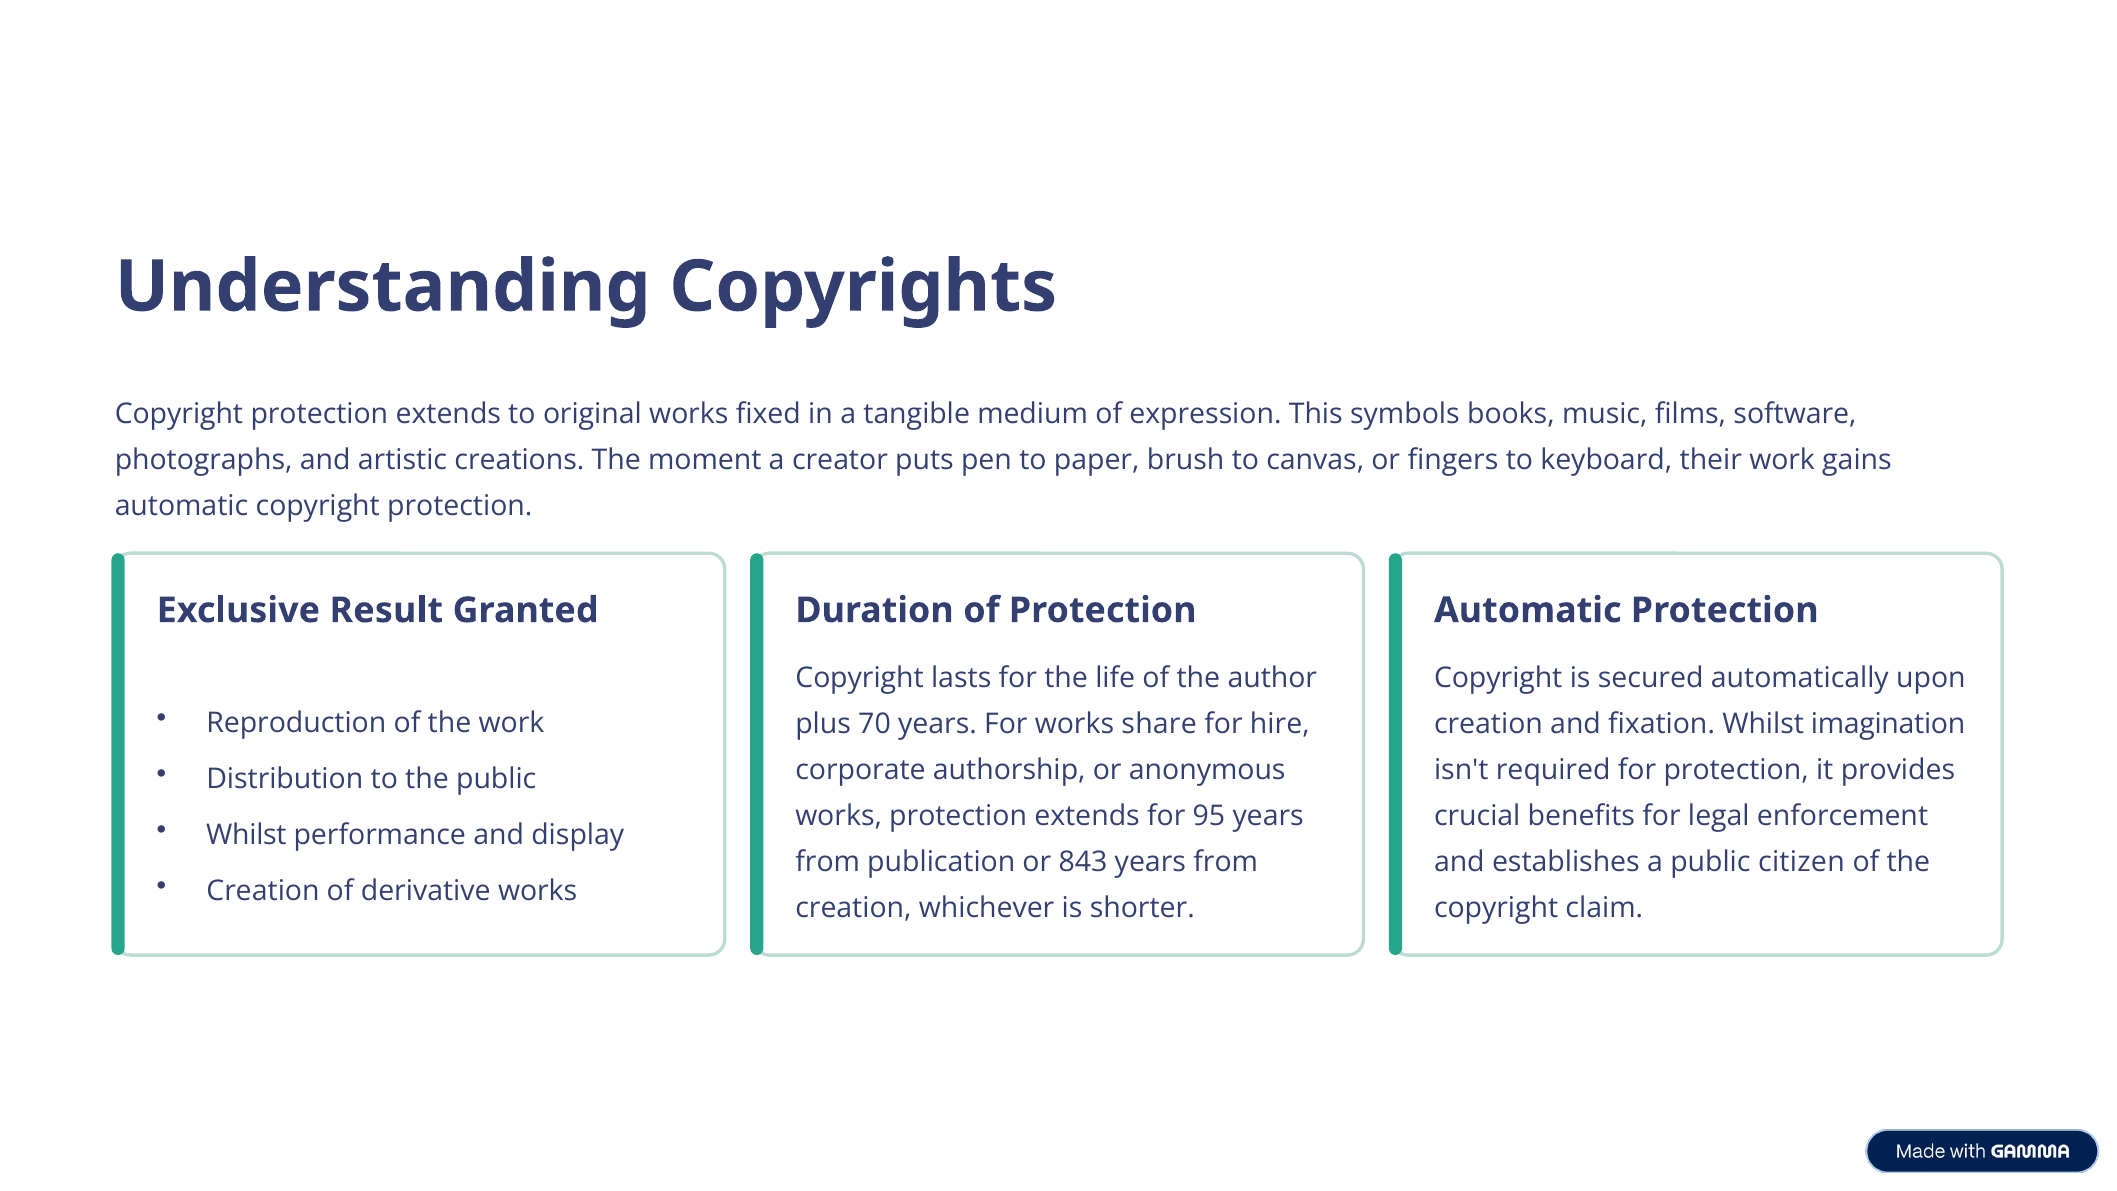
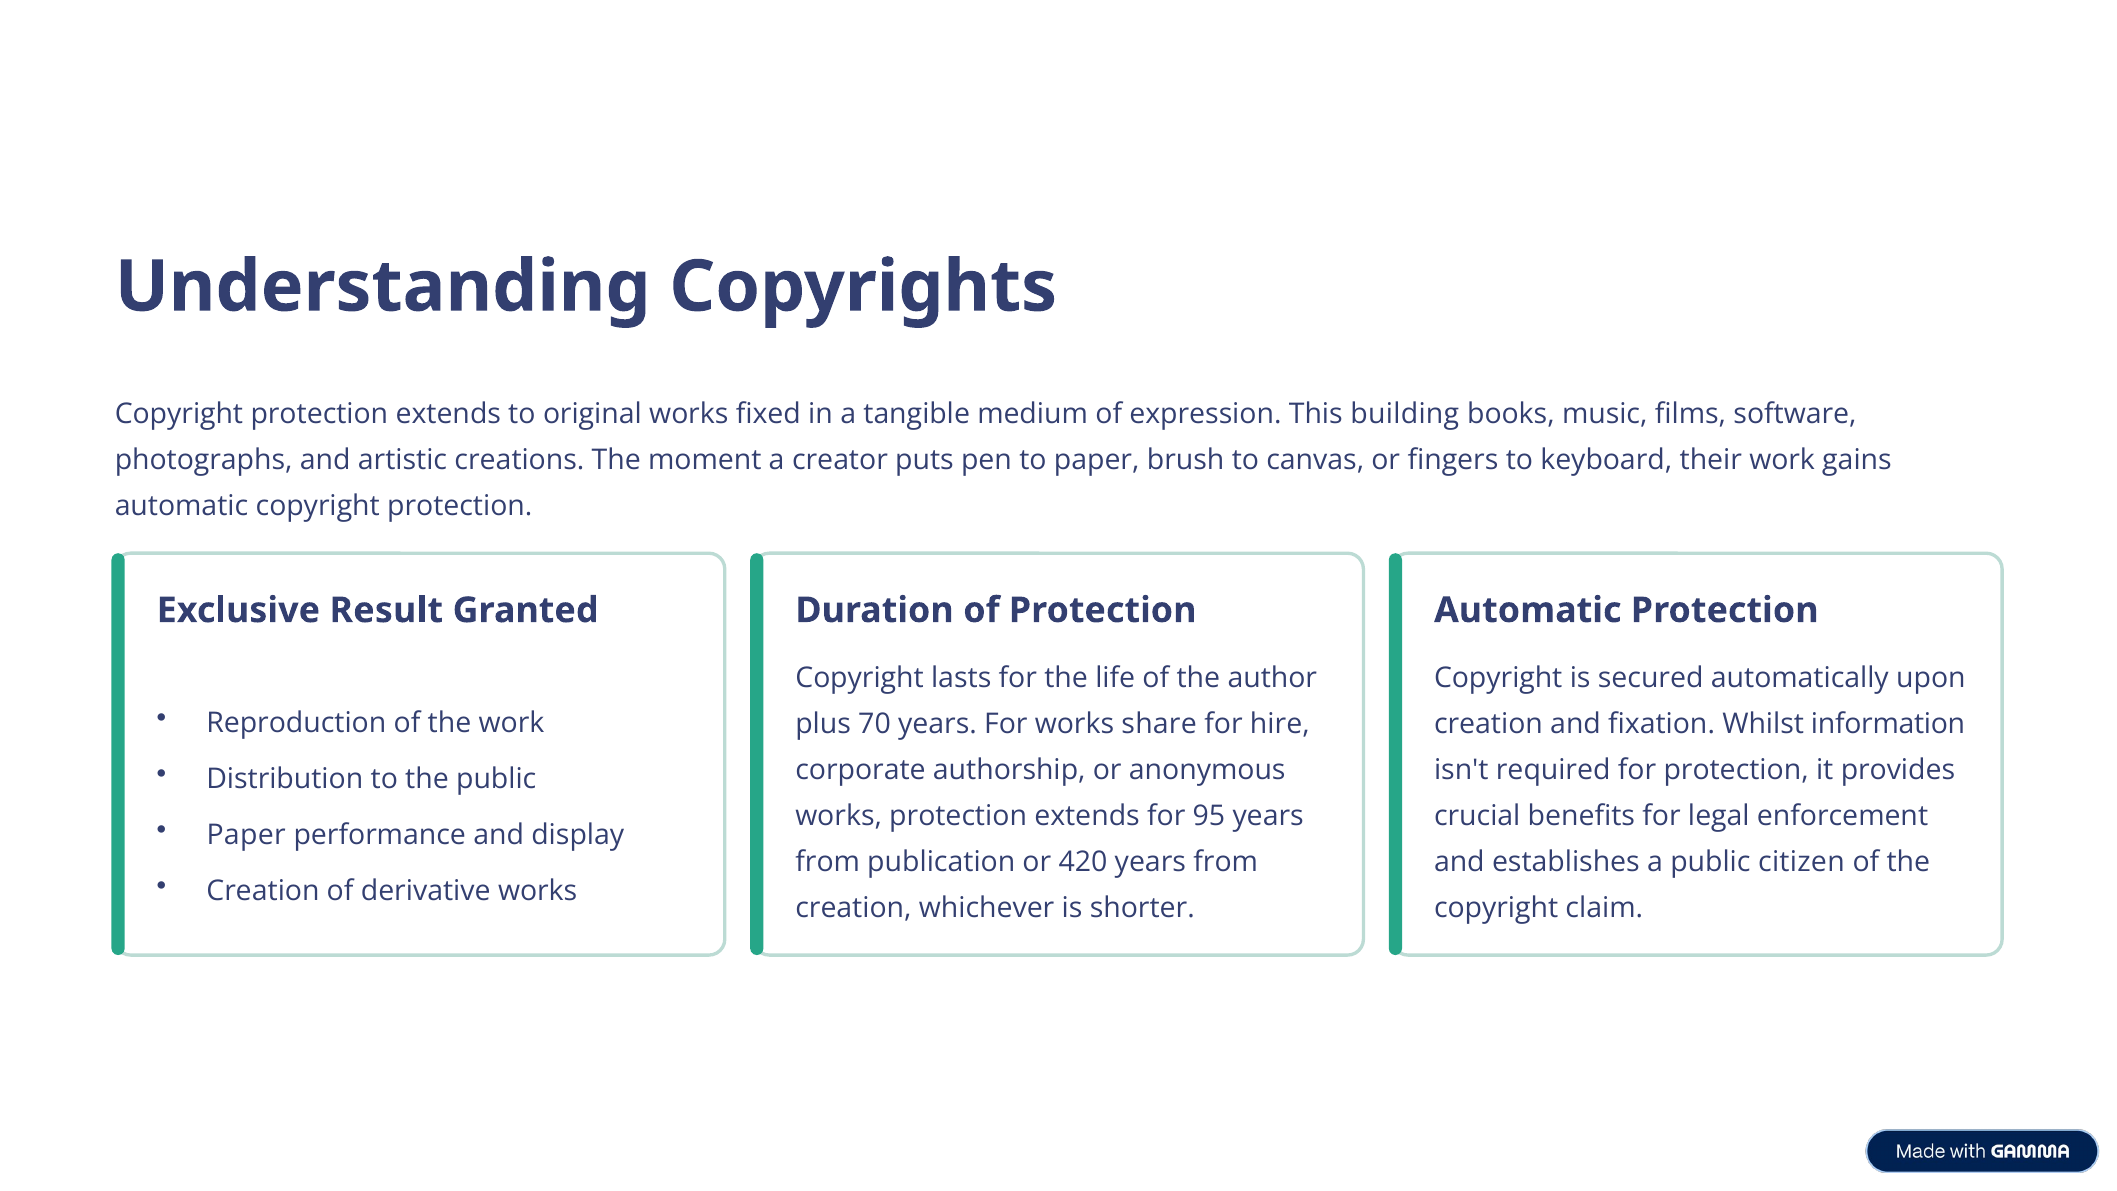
symbols: symbols -> building
imagination: imagination -> information
Whilst at (246, 835): Whilst -> Paper
843: 843 -> 420
